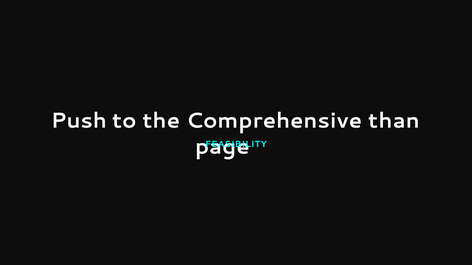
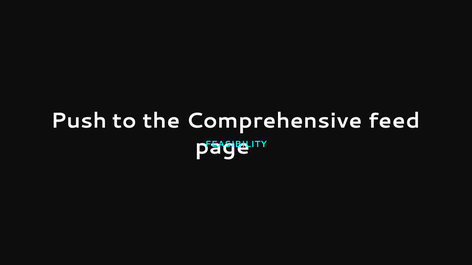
than: than -> feed
